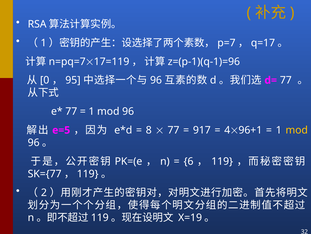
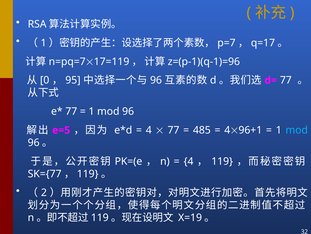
8 at (149, 130): 8 -> 4
917: 917 -> 485
mod at (297, 130) colour: yellow -> light blue
6 at (188, 161): 6 -> 4
